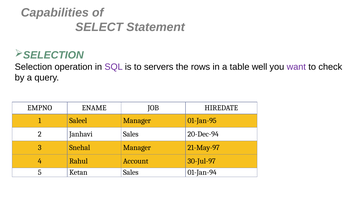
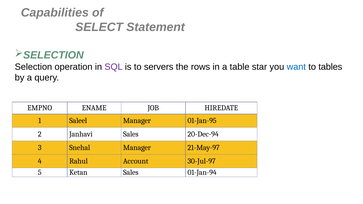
well: well -> star
want colour: purple -> blue
check: check -> tables
